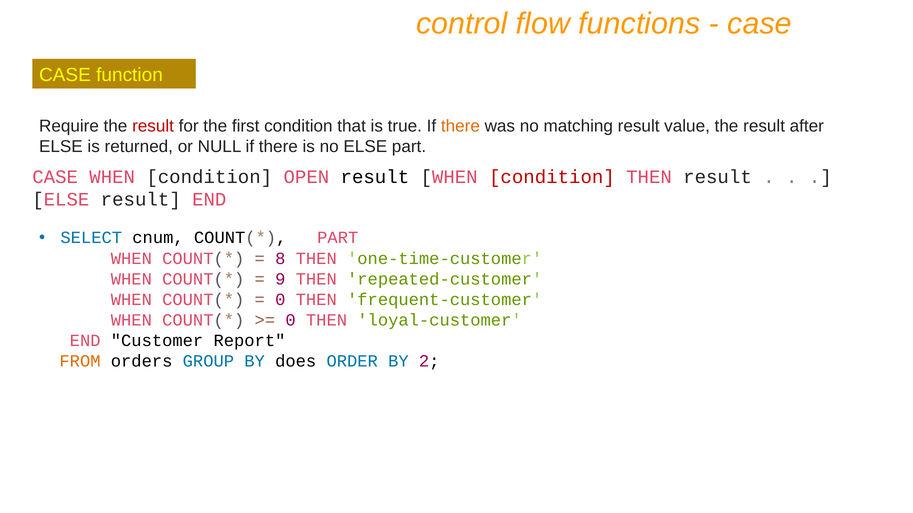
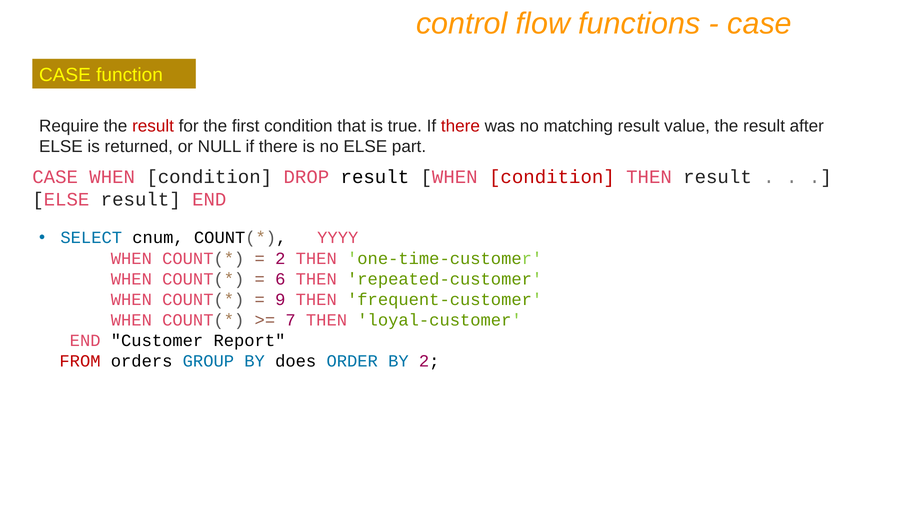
there at (460, 126) colour: orange -> red
OPEN: OPEN -> DROP
PART at (338, 238): PART -> YYYY
8 at (280, 259): 8 -> 2
9: 9 -> 6
0 at (280, 300): 0 -> 9
0 at (291, 320): 0 -> 7
FROM colour: orange -> red
